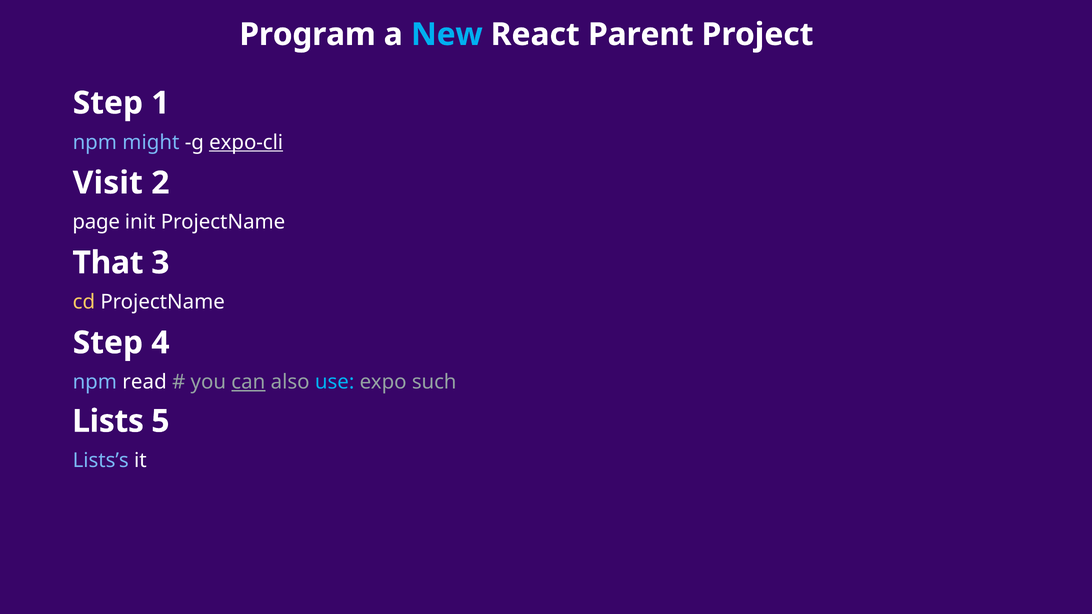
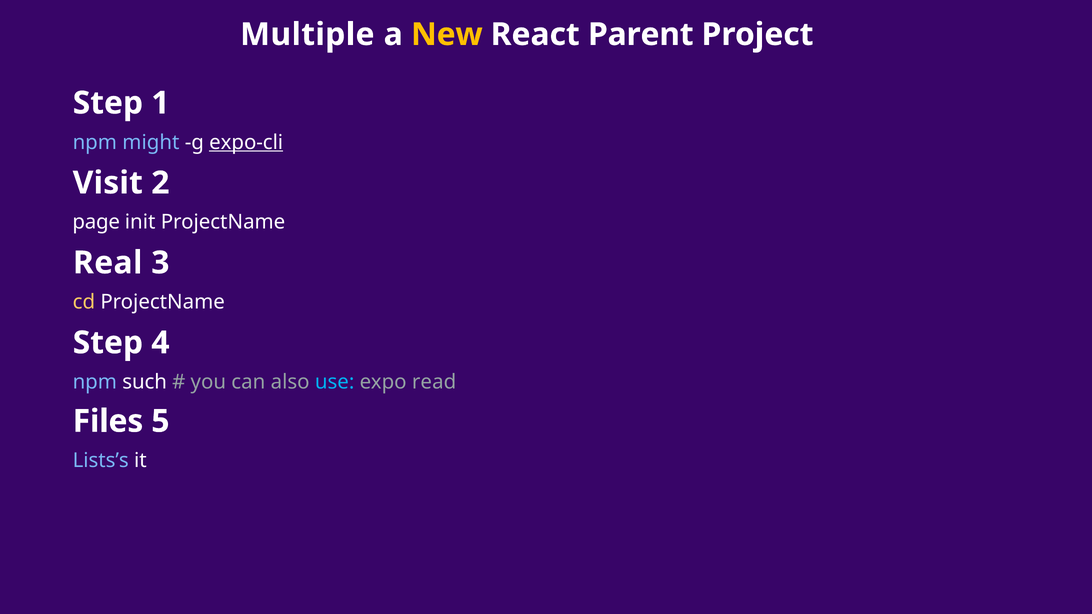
Program: Program -> Multiple
New colour: light blue -> yellow
That: That -> Real
read: read -> such
can underline: present -> none
such: such -> read
Lists: Lists -> Files
